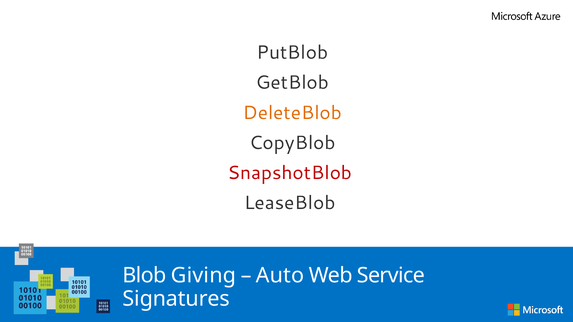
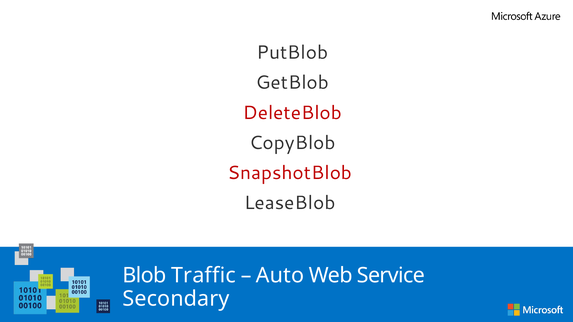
DeleteBlob colour: orange -> red
Giving: Giving -> Traffic
Signatures: Signatures -> Secondary
